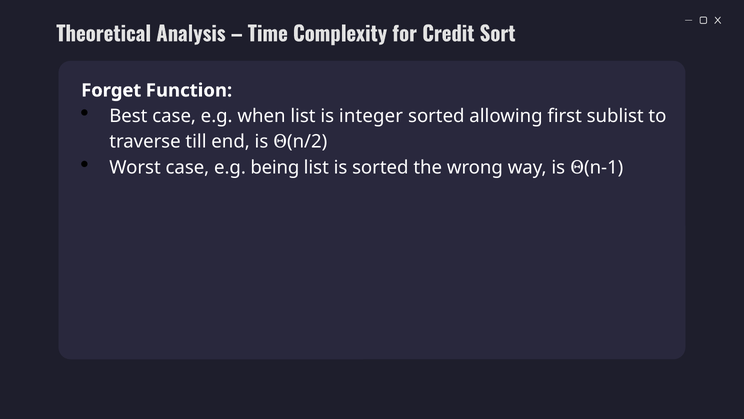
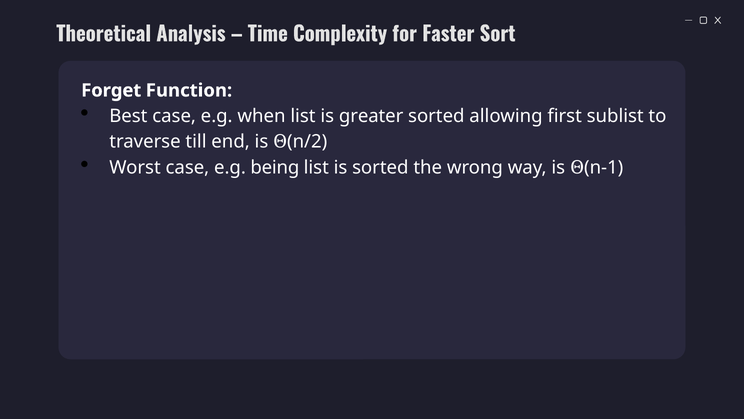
Credit: Credit -> Faster
integer: integer -> greater
